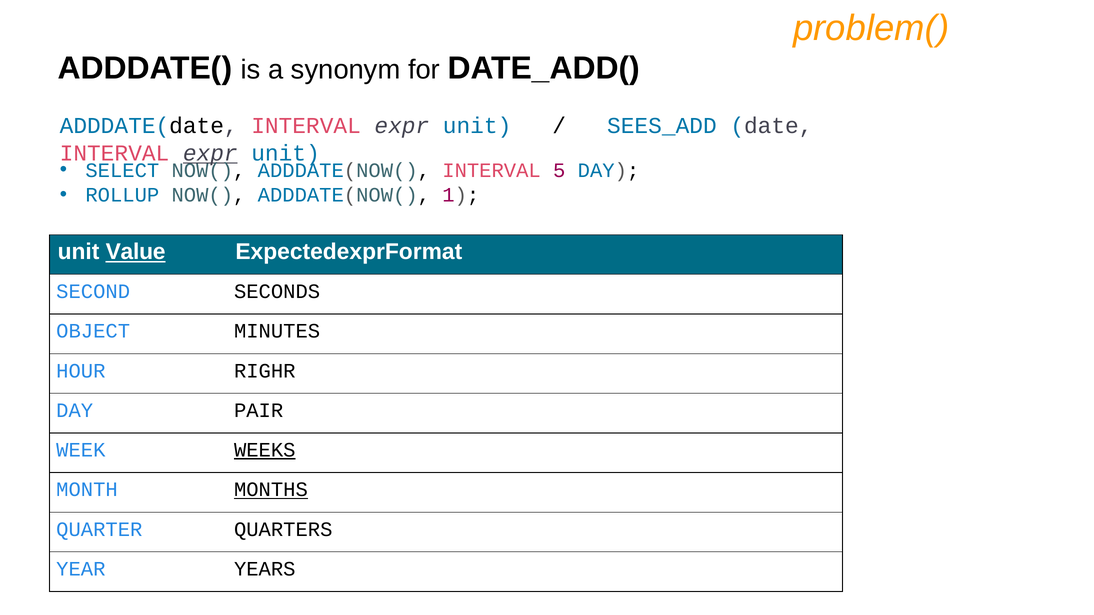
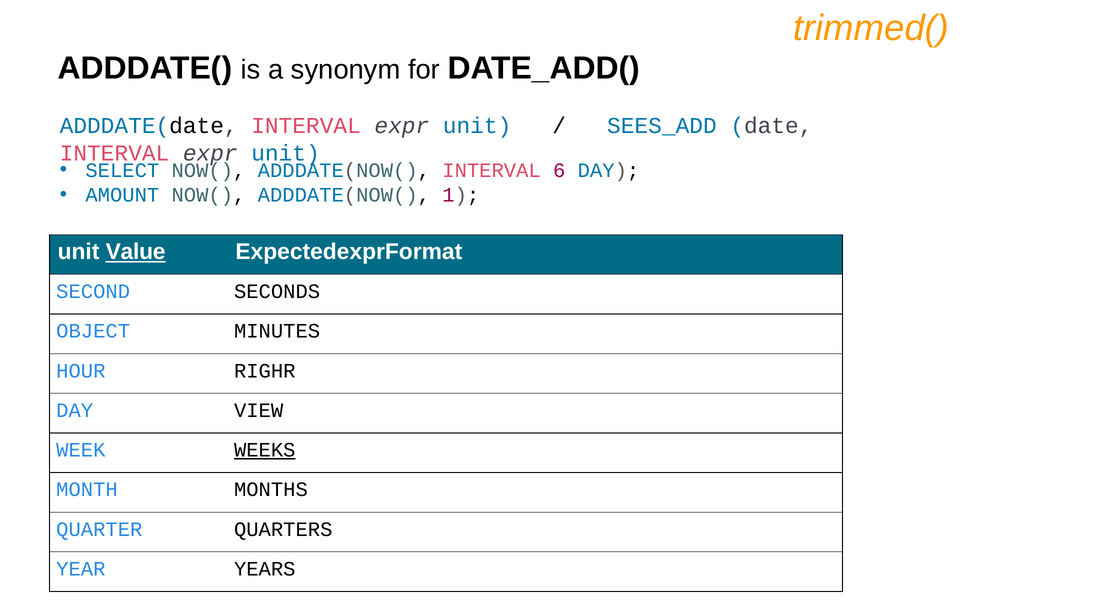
problem(: problem( -> trimmed(
expr at (210, 153) underline: present -> none
5: 5 -> 6
ROLLUP: ROLLUP -> AMOUNT
PAIR: PAIR -> VIEW
MONTHS underline: present -> none
